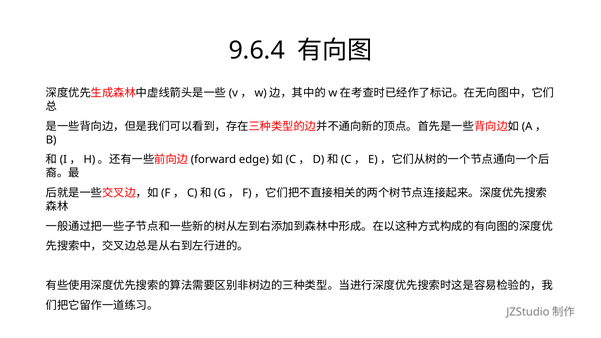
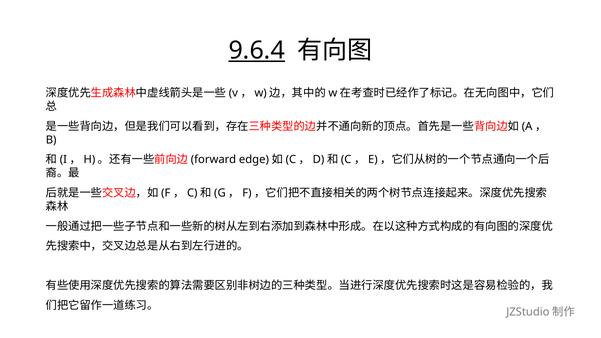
9.6.4 underline: none -> present
